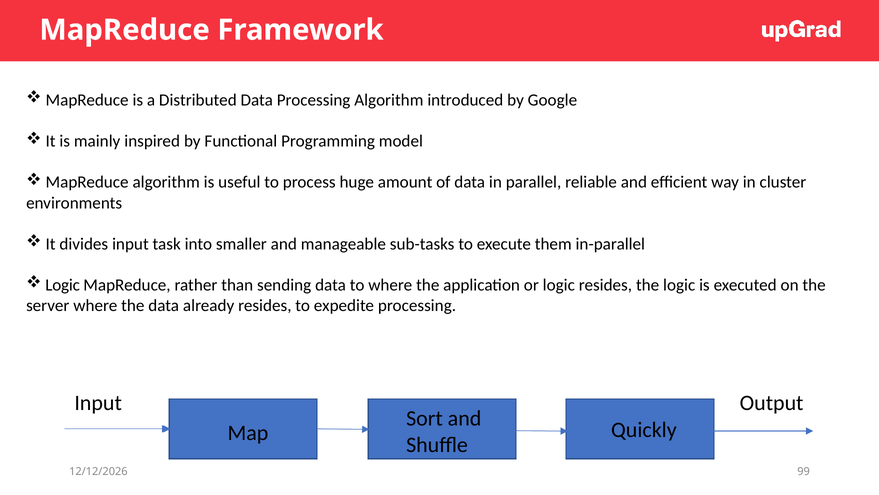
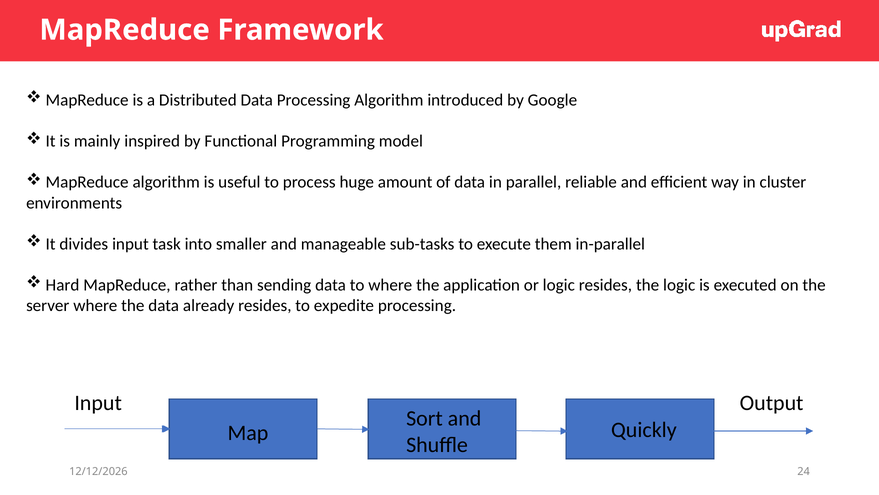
Logic at (63, 285): Logic -> Hard
99: 99 -> 24
